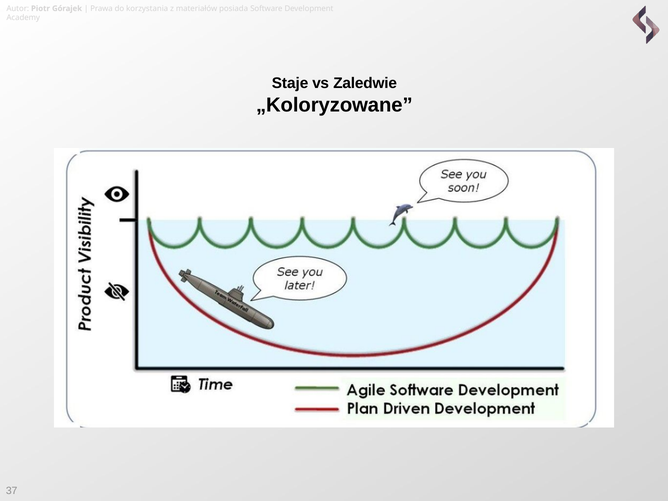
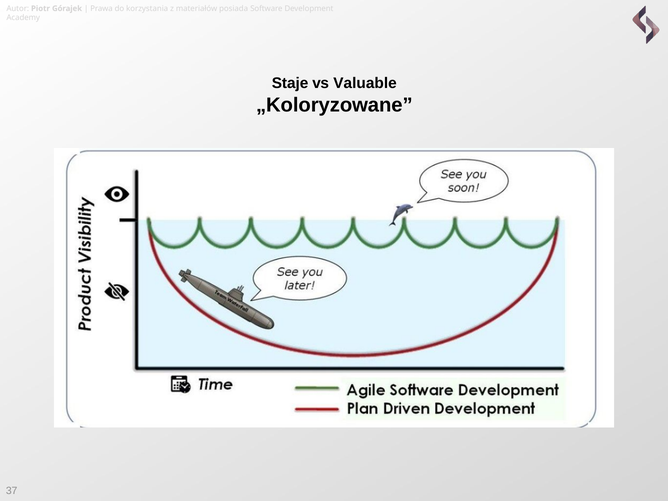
Zaledwie: Zaledwie -> Valuable
